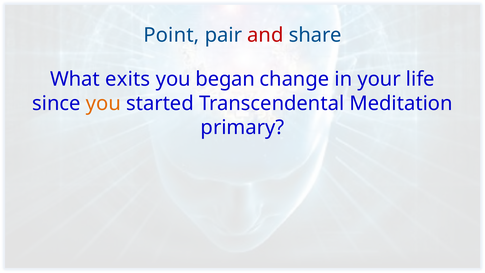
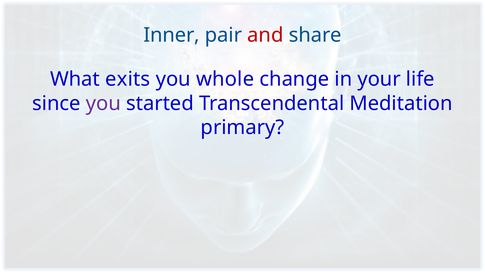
Point: Point -> Inner
began: began -> whole
you at (103, 103) colour: orange -> purple
